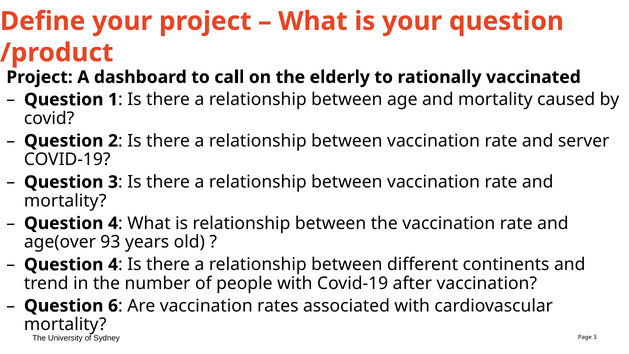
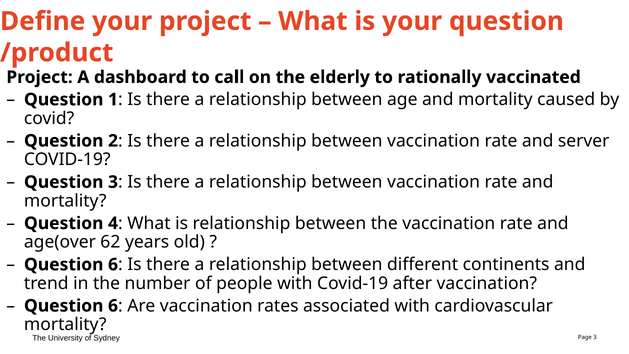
93: 93 -> 62
4 at (113, 264): 4 -> 6
